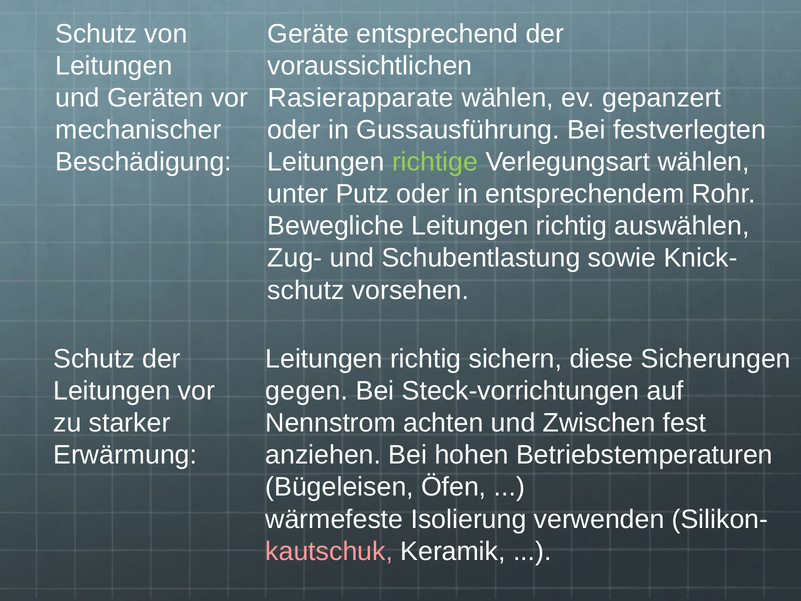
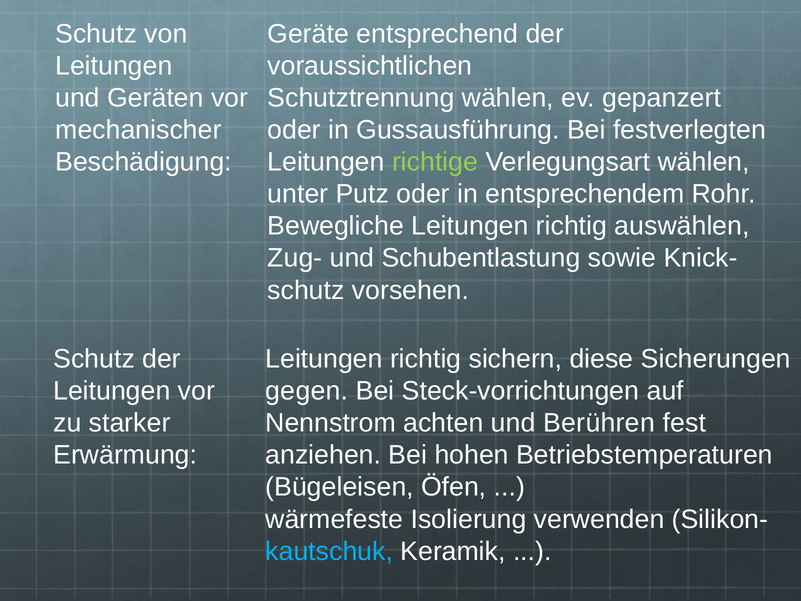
Rasierapparate: Rasierapparate -> Schutztrennung
Zwischen: Zwischen -> Berühren
kautschuk colour: pink -> light blue
